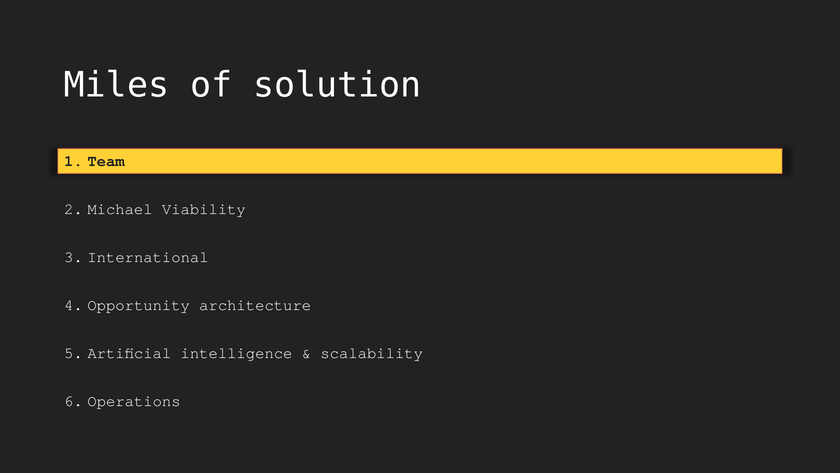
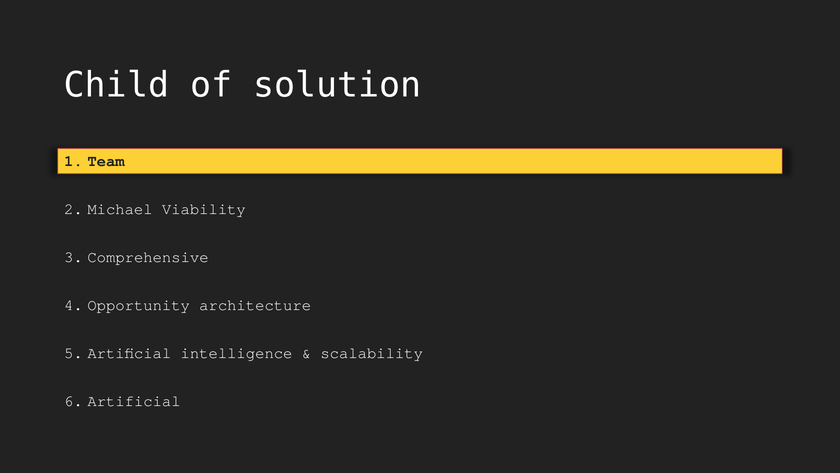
Miles: Miles -> Child
International: International -> Comprehensive
Operations at (134, 401): Operations -> Artificial
